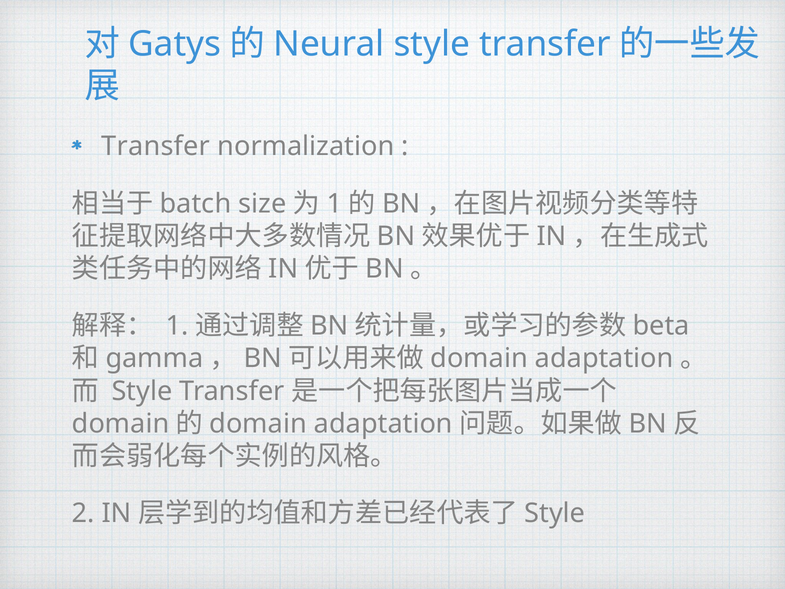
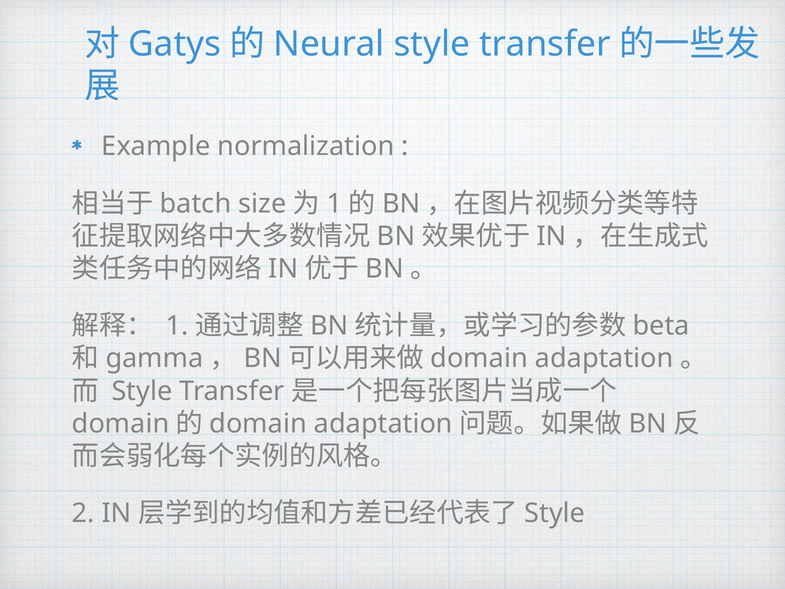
Transfer at (156, 146): Transfer -> Example
